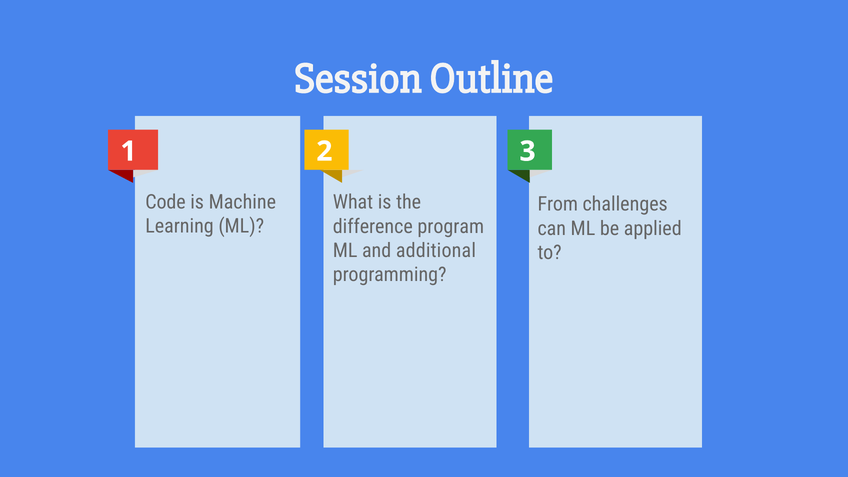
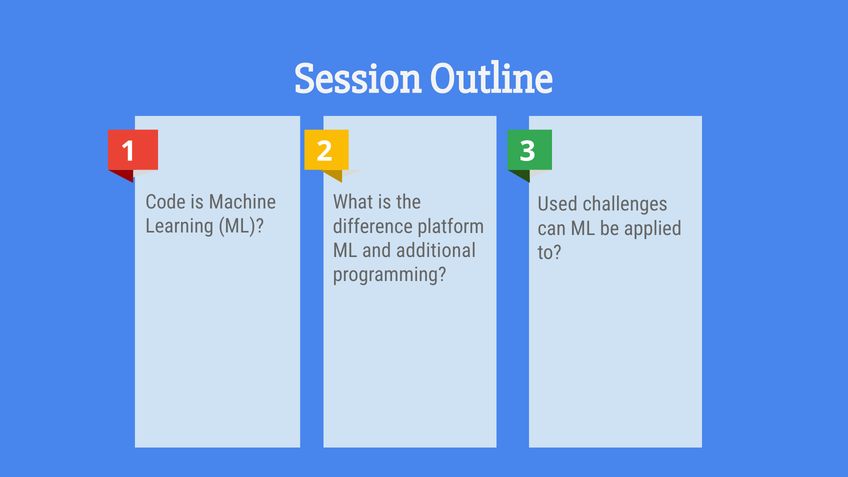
From: From -> Used
program: program -> platform
